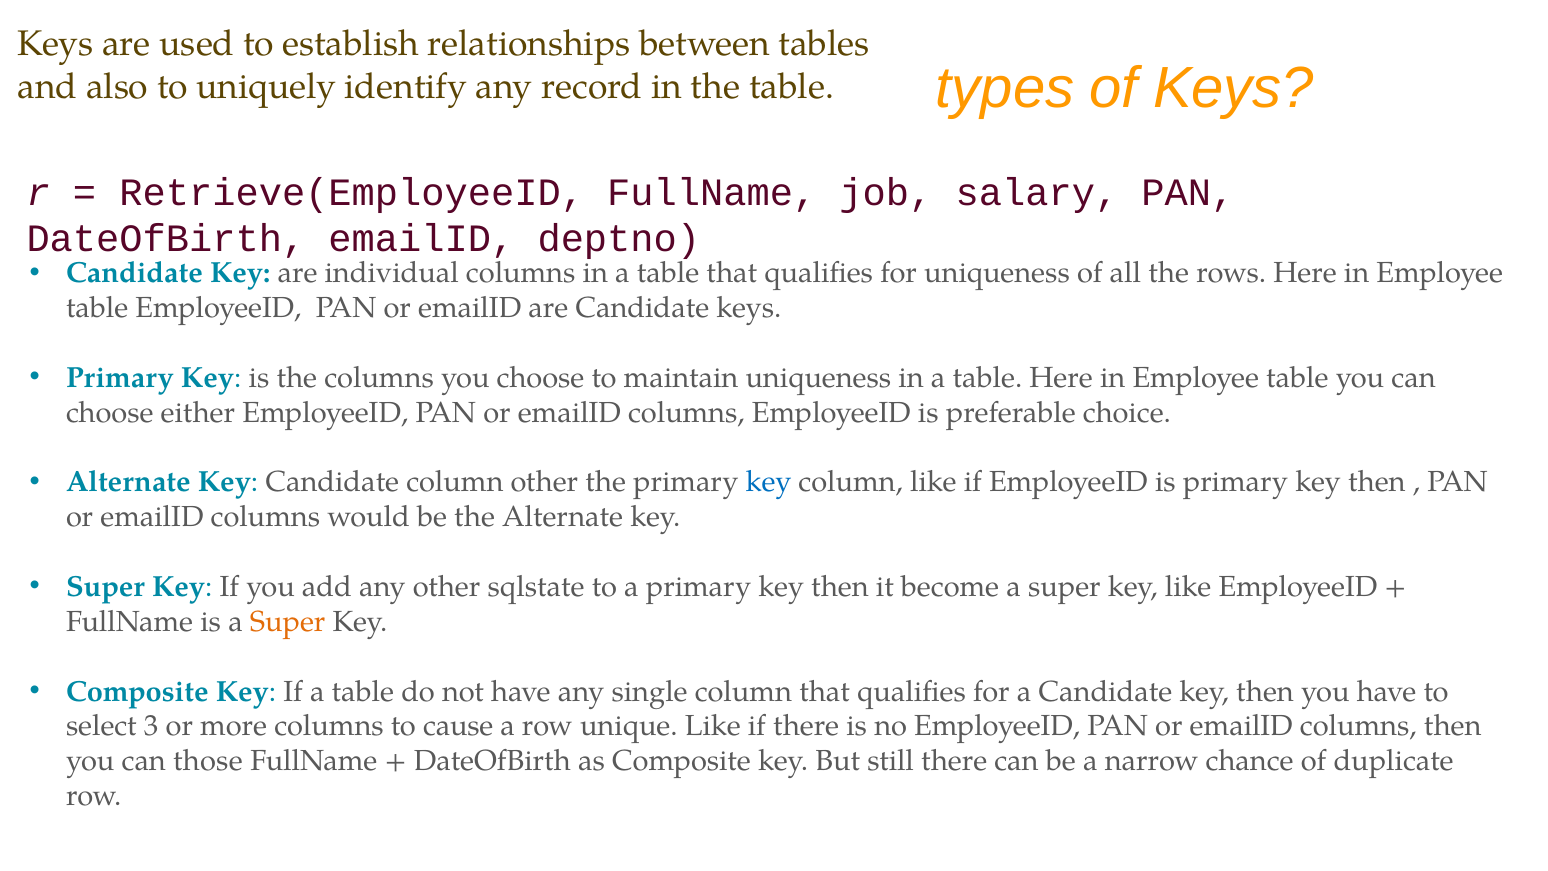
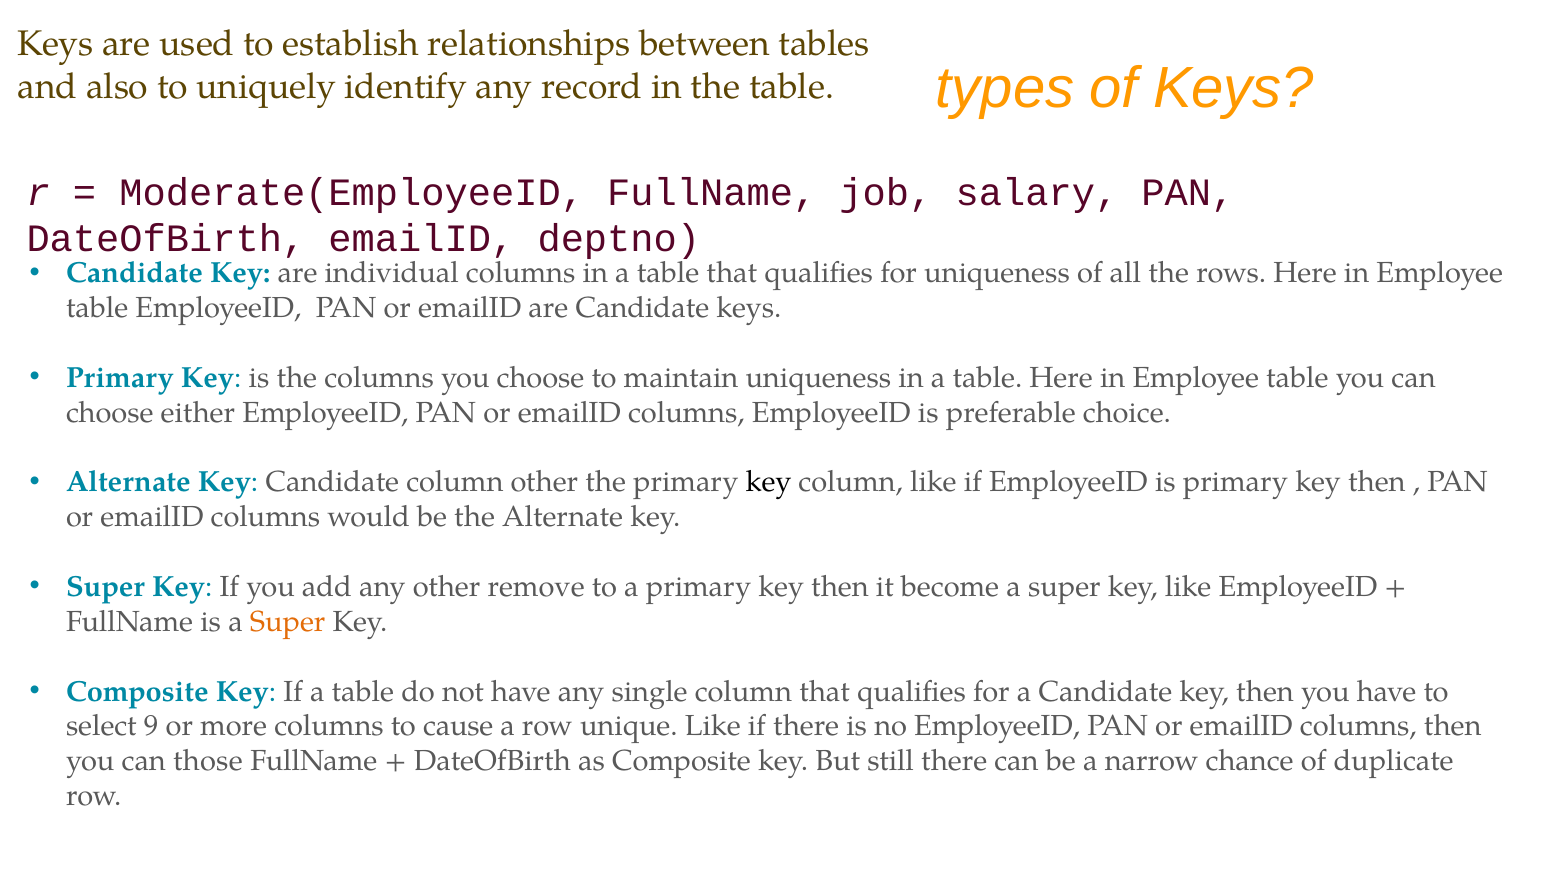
Retrieve(EmployeeID: Retrieve(EmployeeID -> Moderate(EmployeeID
key at (769, 482) colour: blue -> black
sqlstate: sqlstate -> remove
3: 3 -> 9
